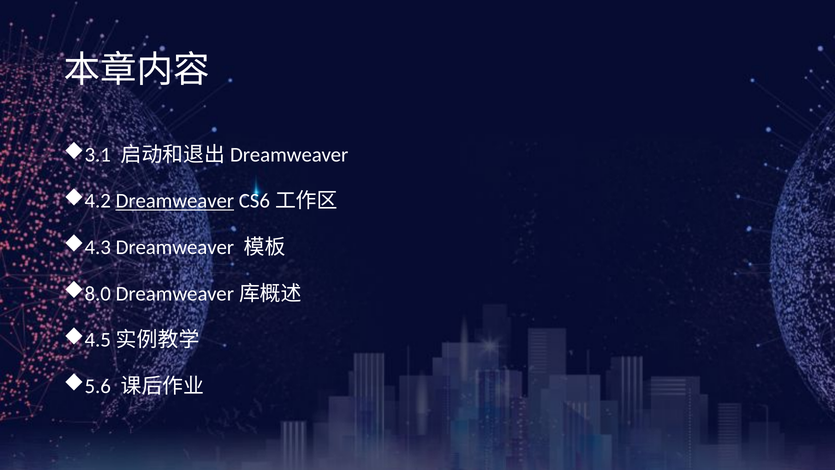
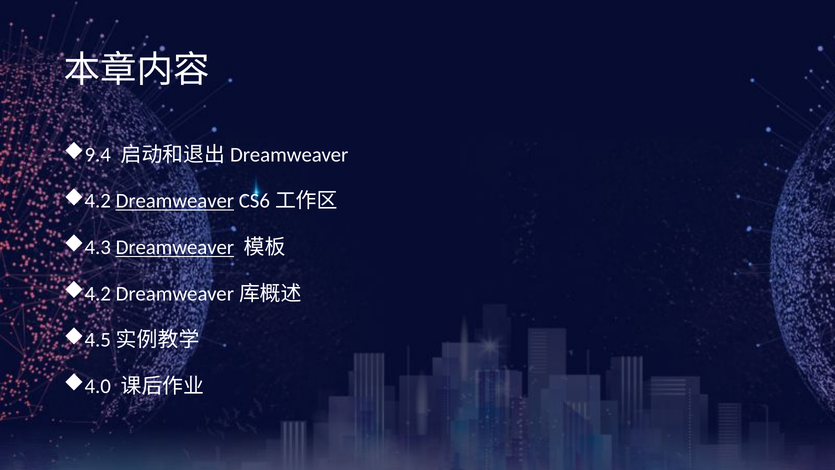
3.1: 3.1 -> 9.4
Dreamweaver at (175, 247) underline: none -> present
8.0 at (98, 294): 8.0 -> 4.2
5.6: 5.6 -> 4.0
